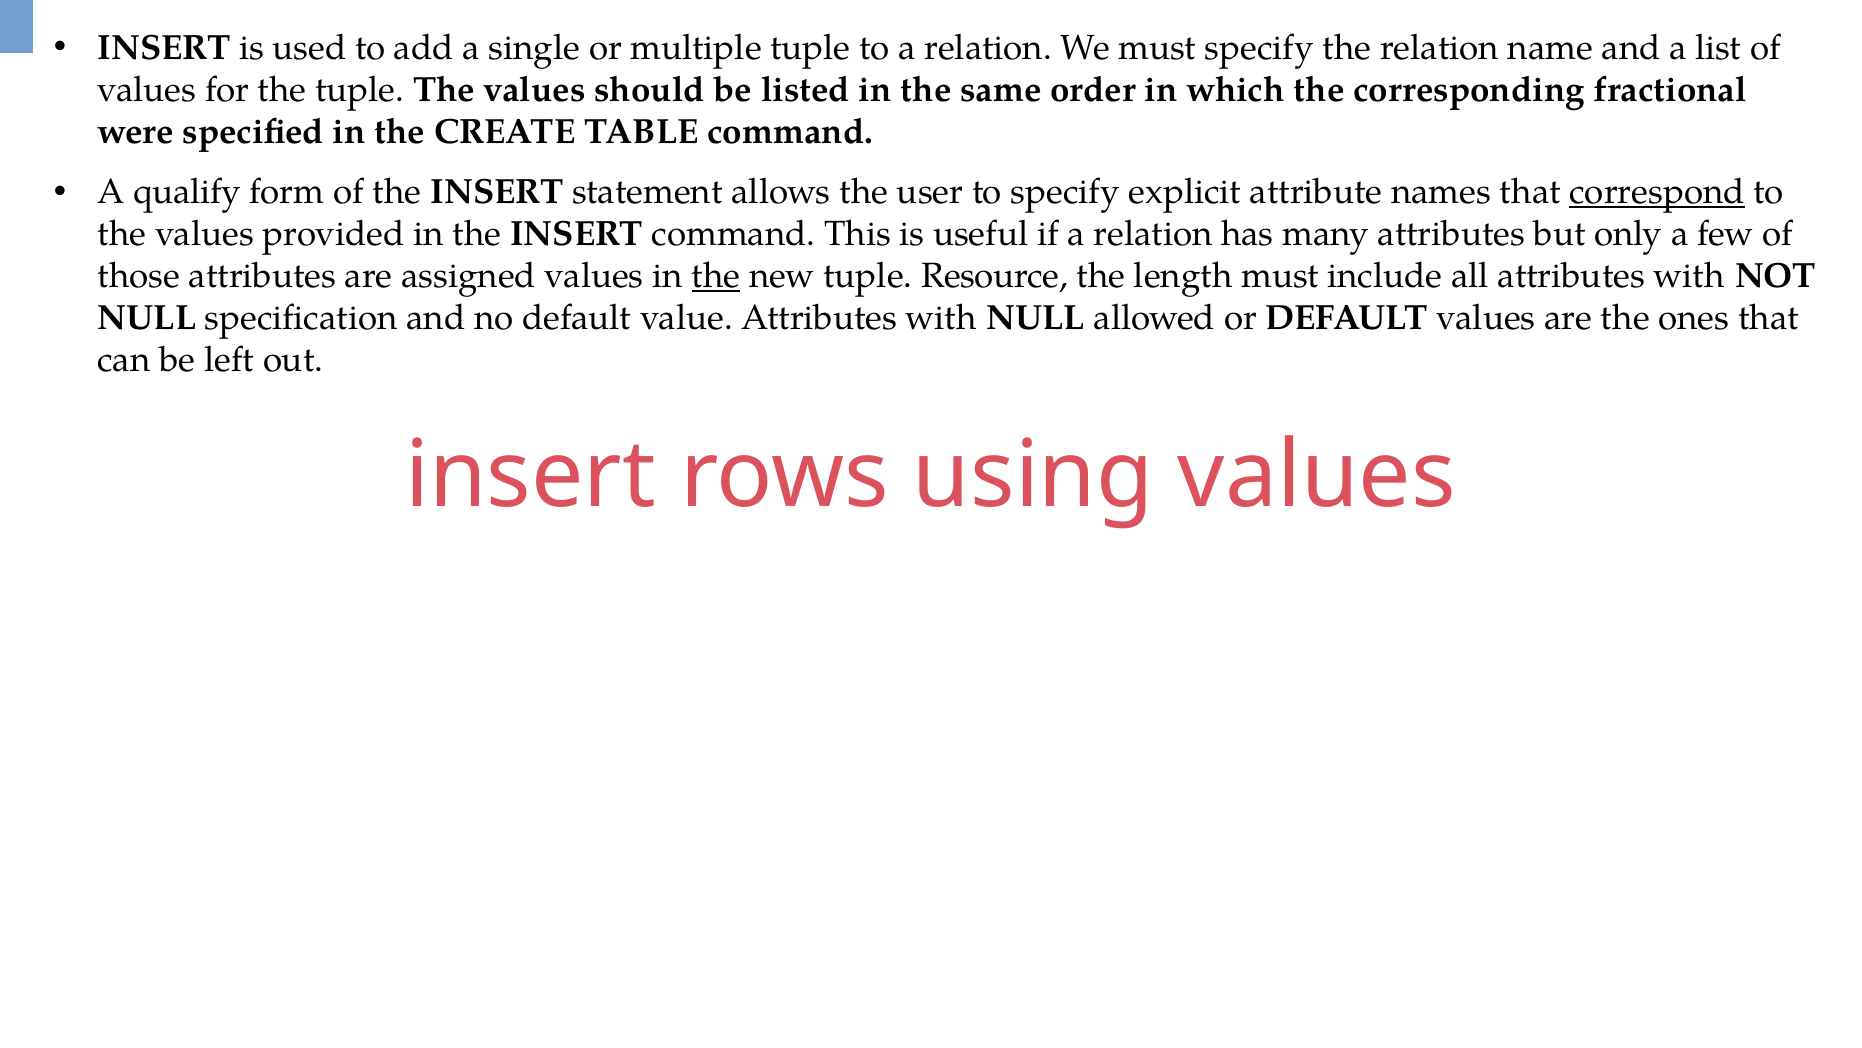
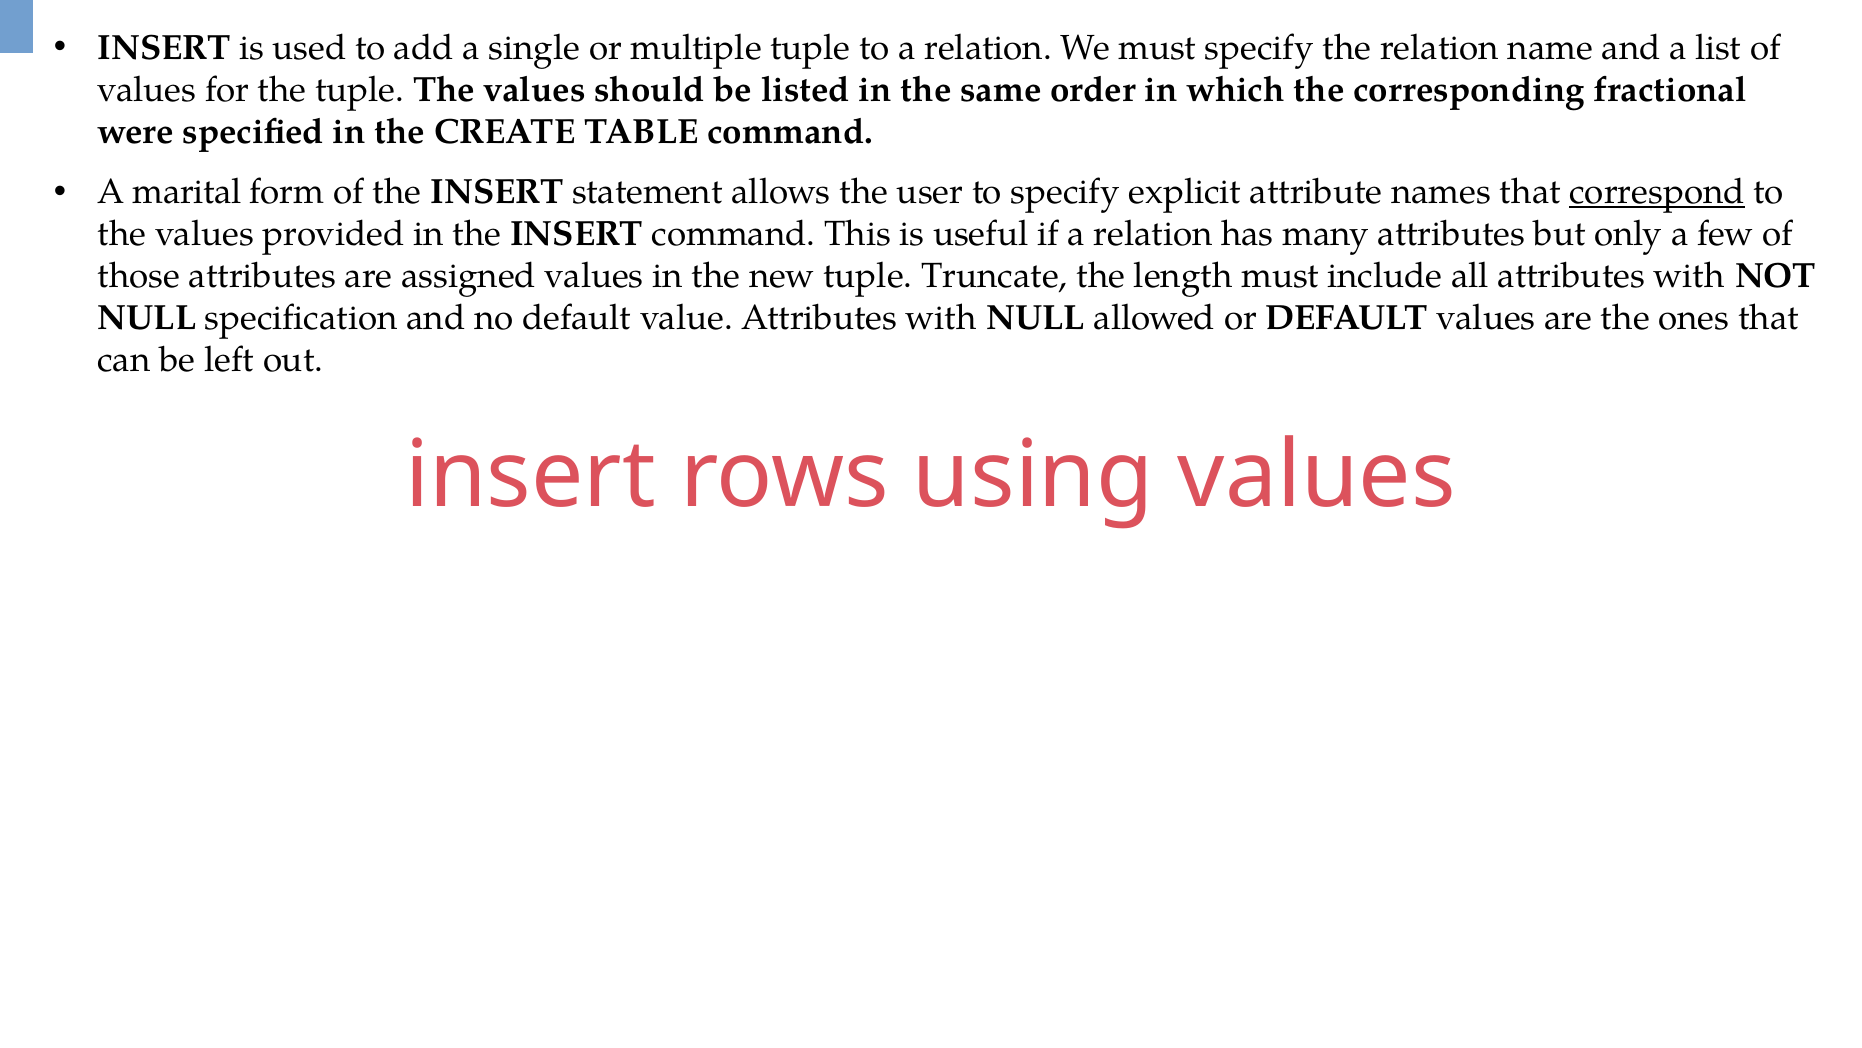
qualify: qualify -> marital
the at (716, 276) underline: present -> none
Resource: Resource -> Truncate
